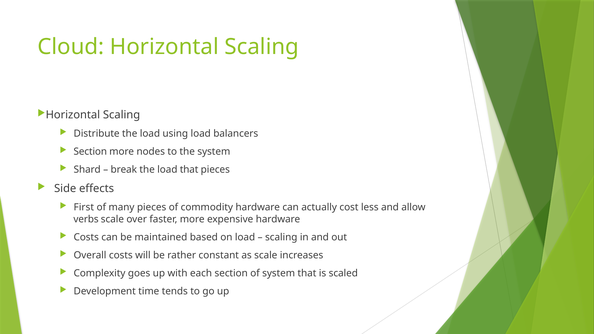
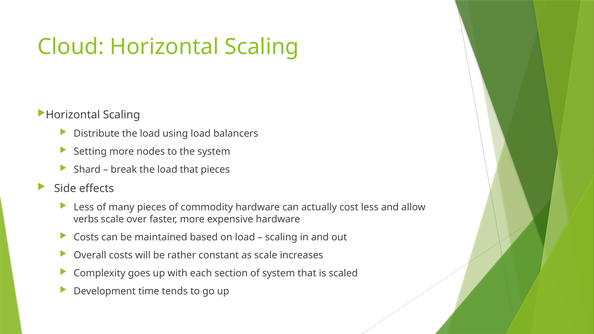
Section at (90, 152): Section -> Setting
First at (84, 207): First -> Less
